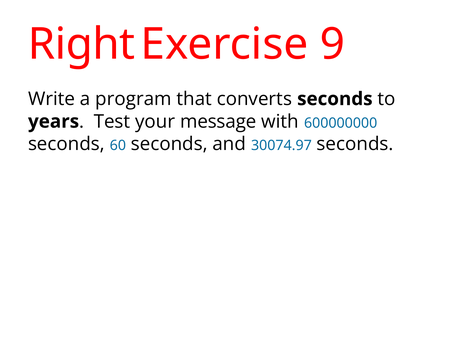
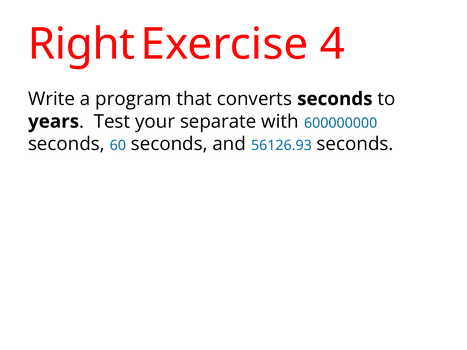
9: 9 -> 4
message: message -> separate
30074.97: 30074.97 -> 56126.93
